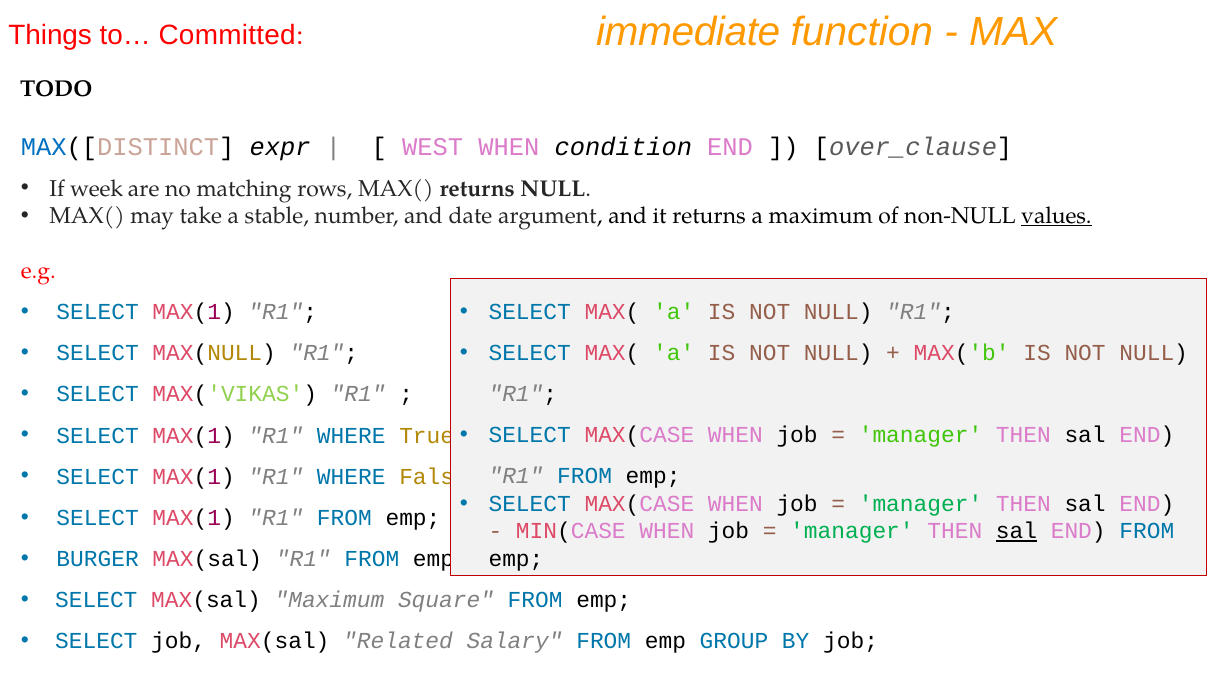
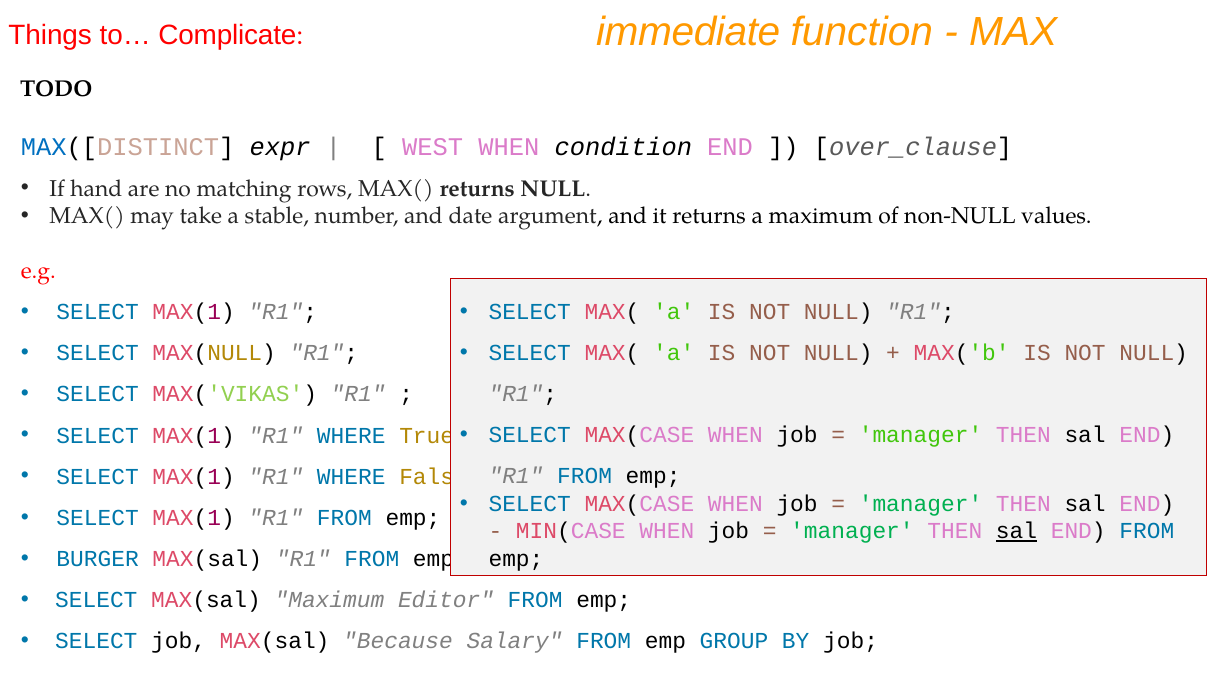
Committed: Committed -> Complicate
week: week -> hand
values underline: present -> none
Square: Square -> Editor
Related: Related -> Because
